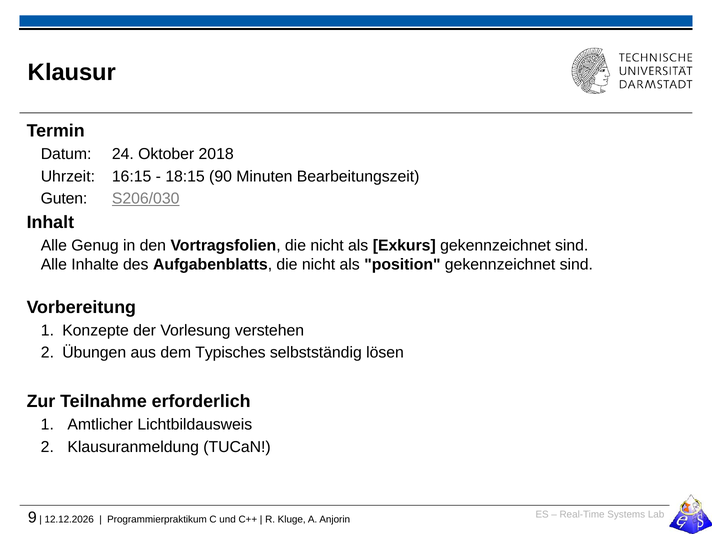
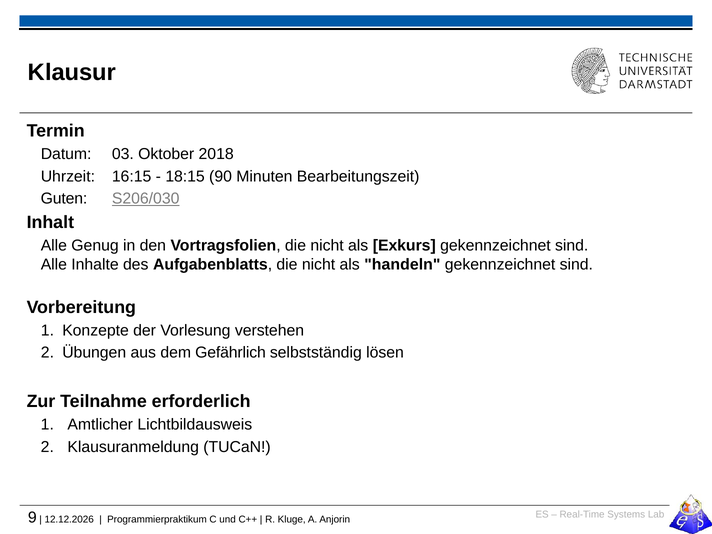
24: 24 -> 03
position: position -> handeln
Typisches: Typisches -> Gefährlich
